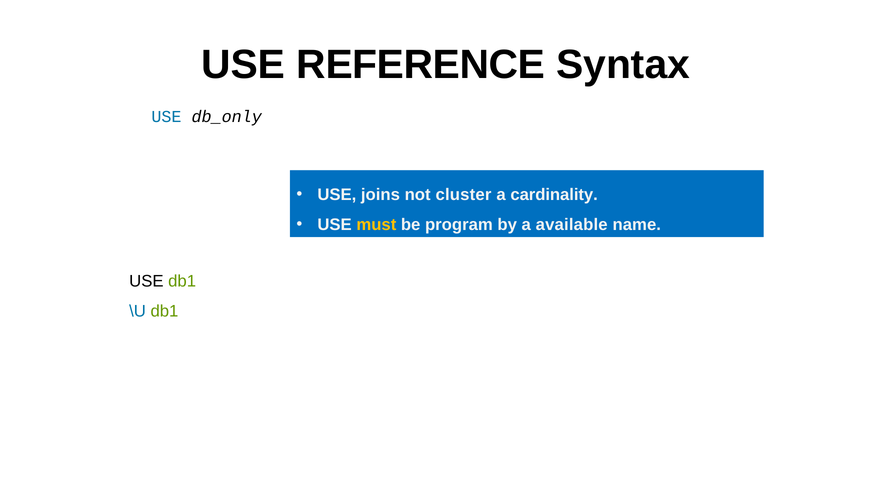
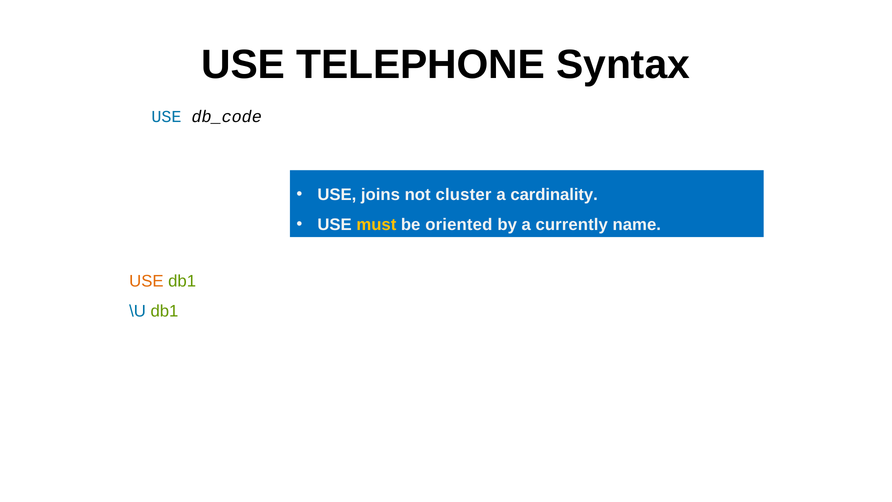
REFERENCE: REFERENCE -> TELEPHONE
db_only: db_only -> db_code
program: program -> oriented
available: available -> currently
USE at (146, 281) colour: black -> orange
